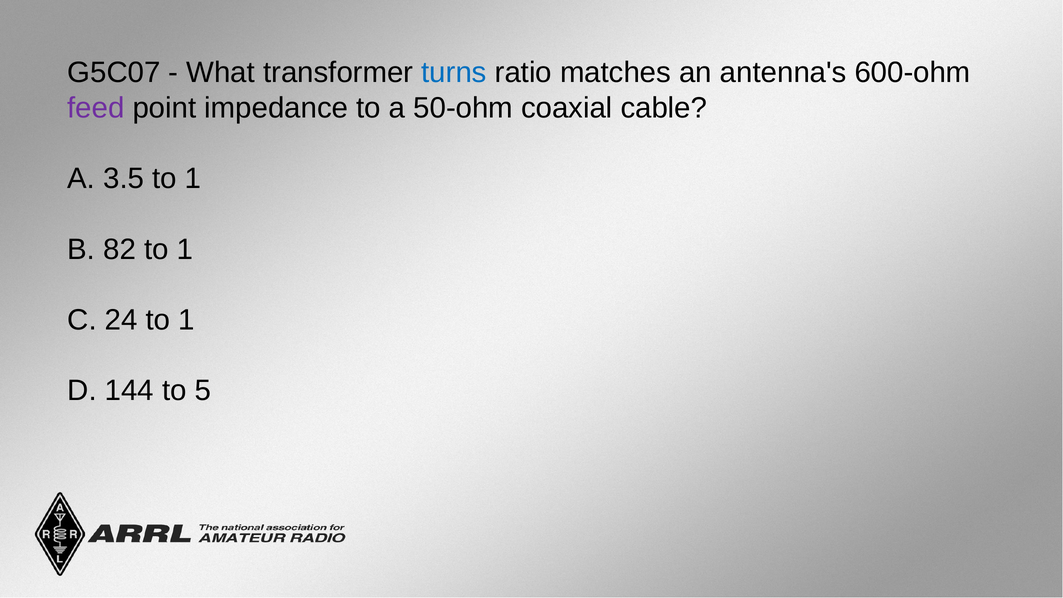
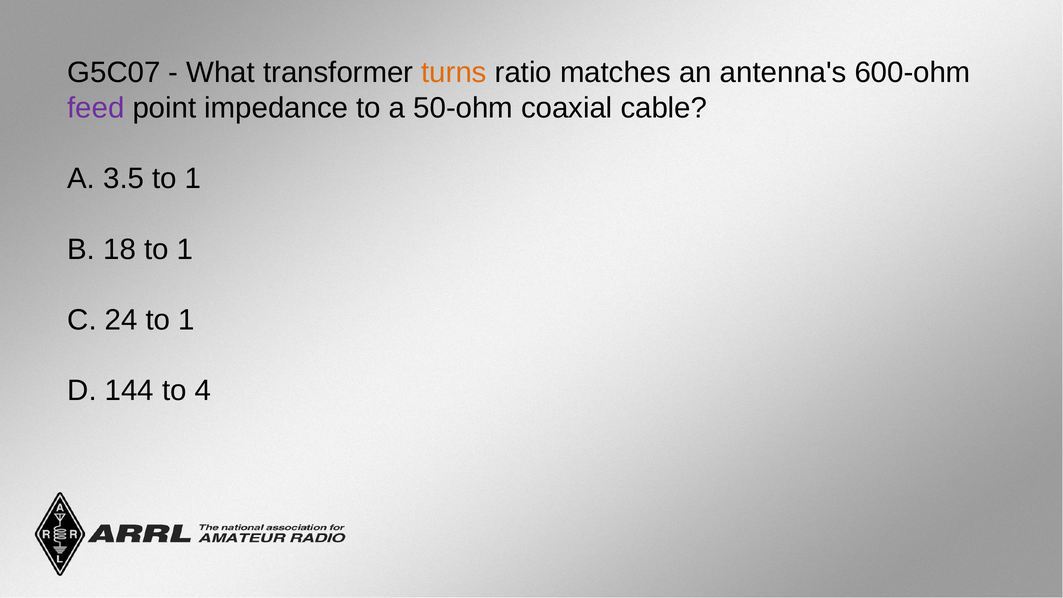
turns colour: blue -> orange
82: 82 -> 18
5: 5 -> 4
